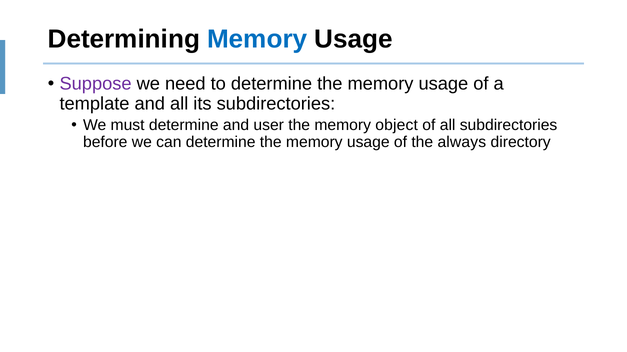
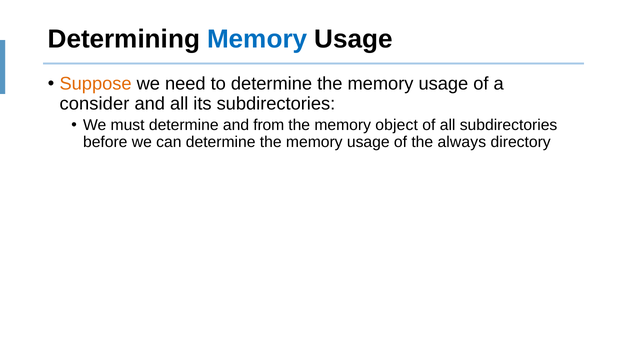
Suppose colour: purple -> orange
template: template -> consider
user: user -> from
